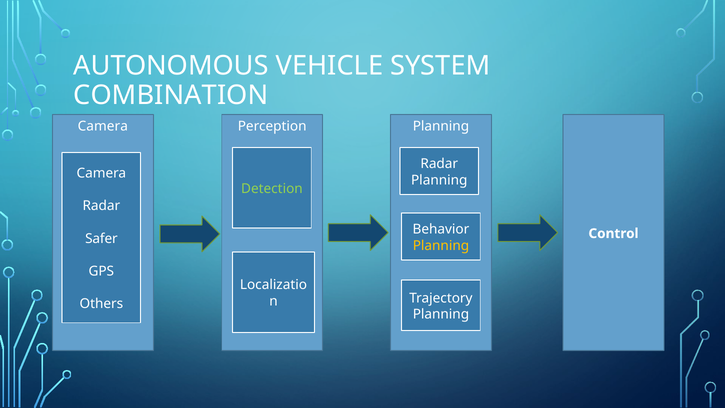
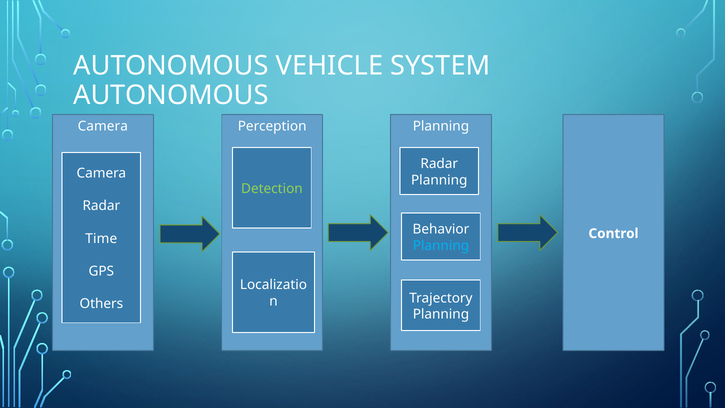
COMBINATION at (171, 95): COMBINATION -> AUTONOMOUS
Safer: Safer -> Time
Planning at (441, 246) colour: yellow -> light blue
